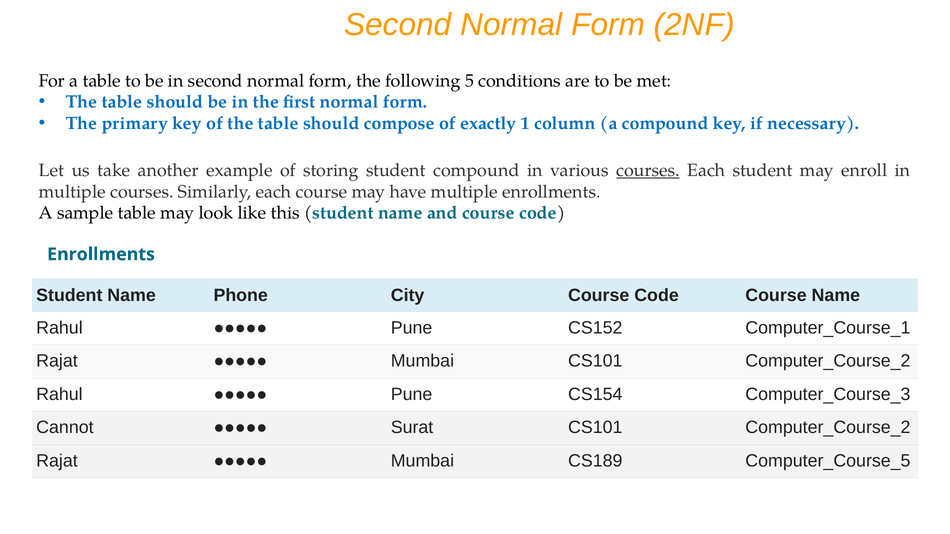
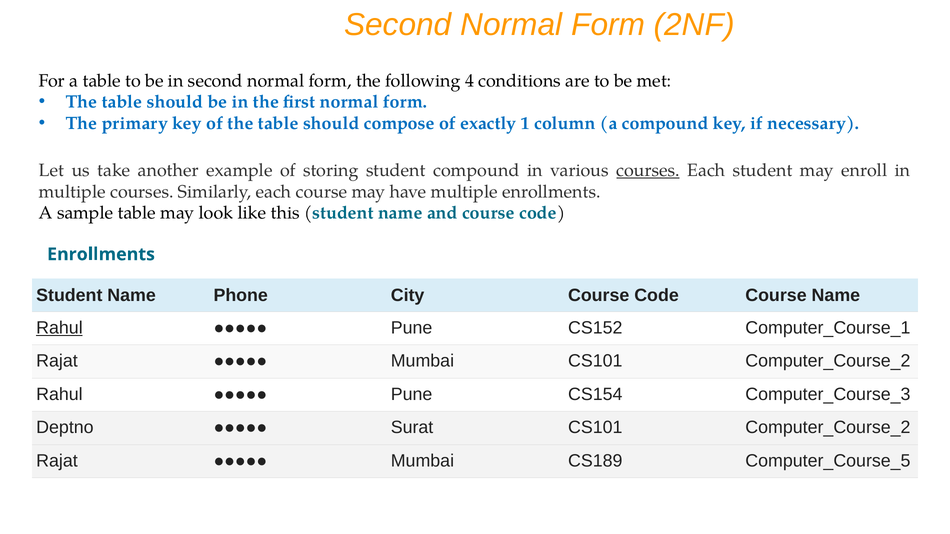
5: 5 -> 4
Rahul at (59, 328) underline: none -> present
Cannot: Cannot -> Deptno
